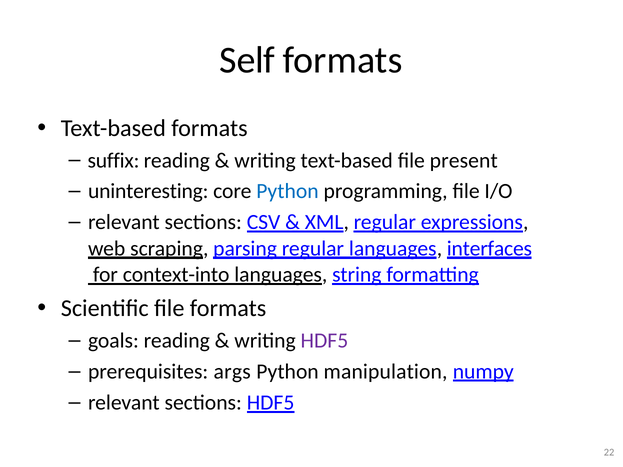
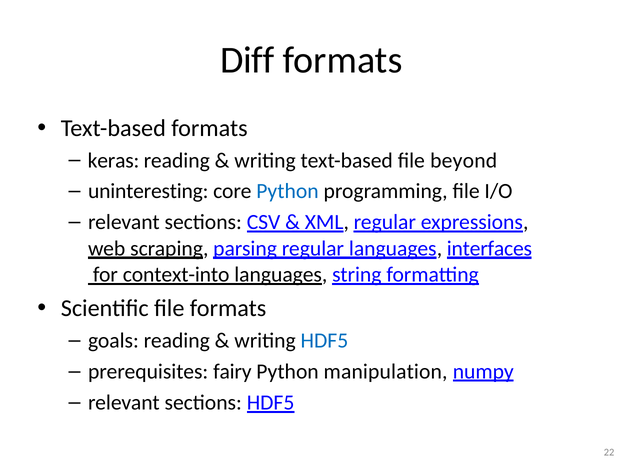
Self: Self -> Diff
suffix: suffix -> keras
present: present -> beyond
HDF5 at (324, 341) colour: purple -> blue
args: args -> fairy
